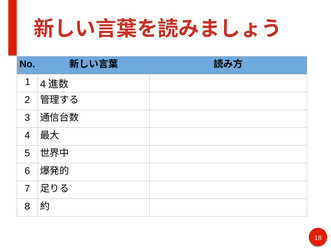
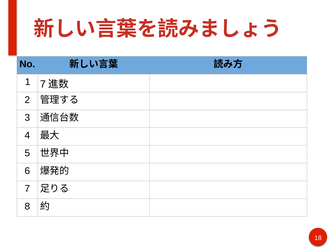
1 4: 4 -> 7
